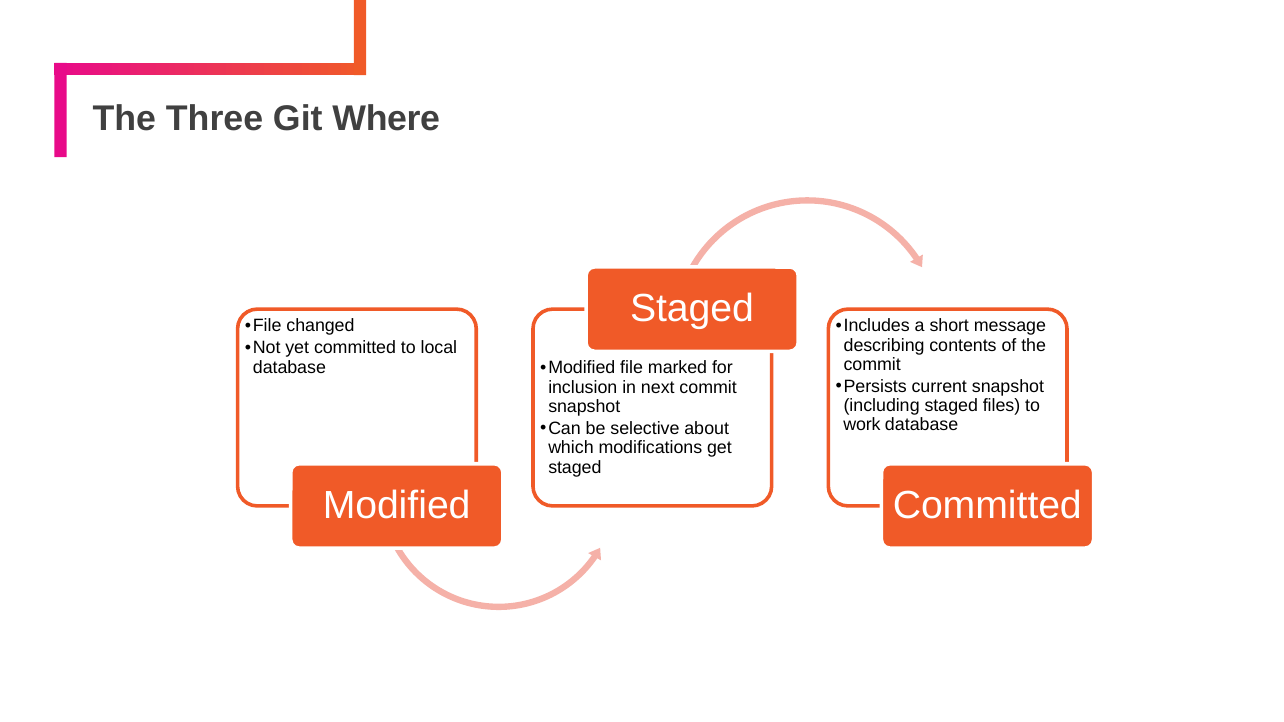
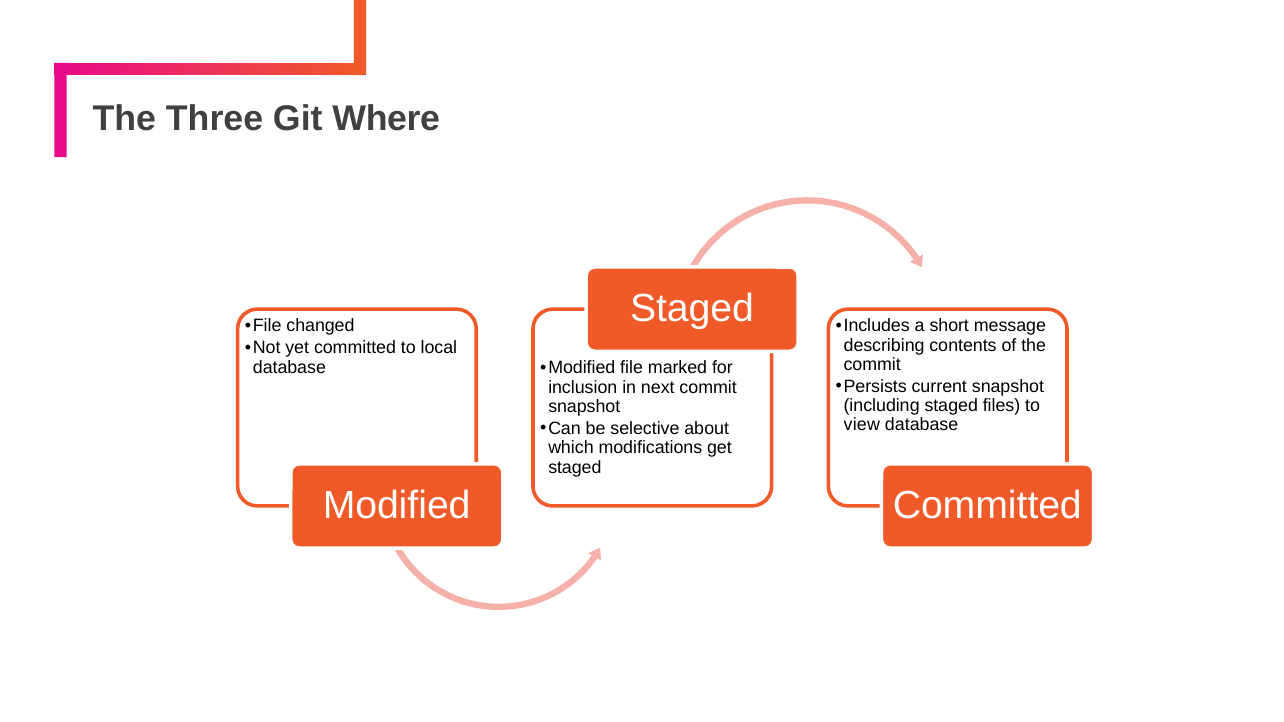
work: work -> view
